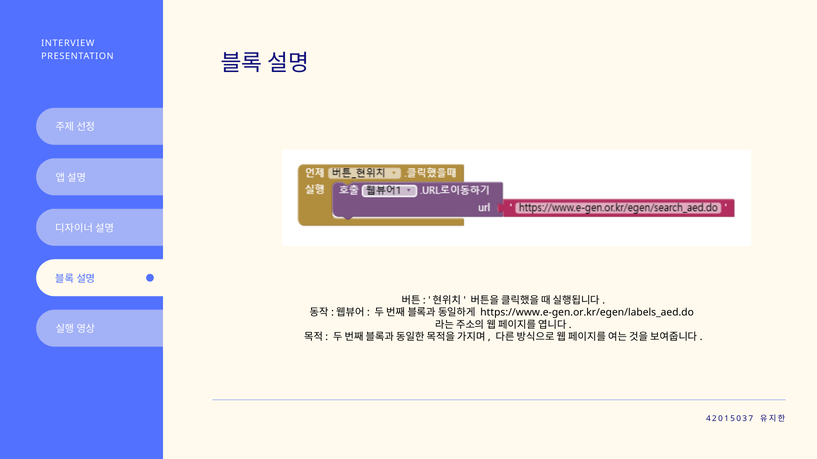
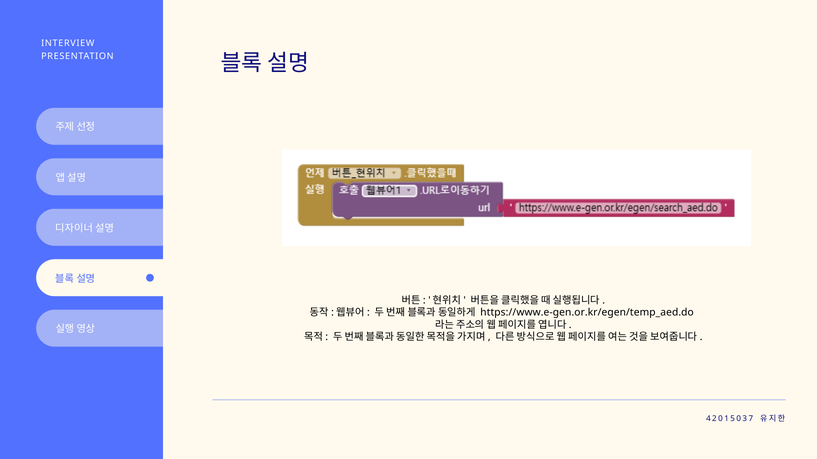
https://www.e-gen.or.kr/egen/labels_aed.do: https://www.e-gen.or.kr/egen/labels_aed.do -> https://www.e-gen.or.kr/egen/temp_aed.do
